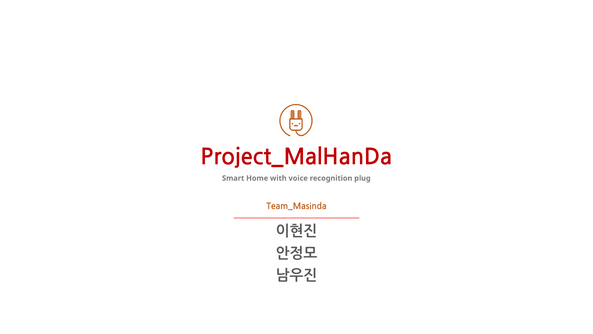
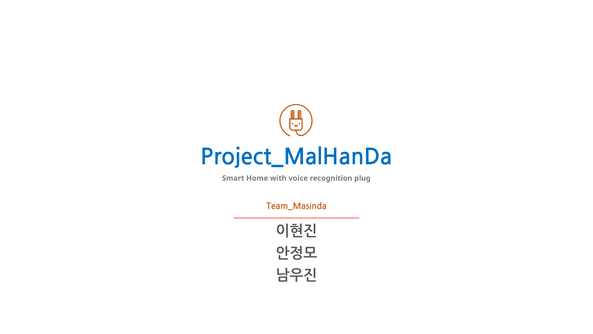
Project_MalHanDa colour: red -> blue
